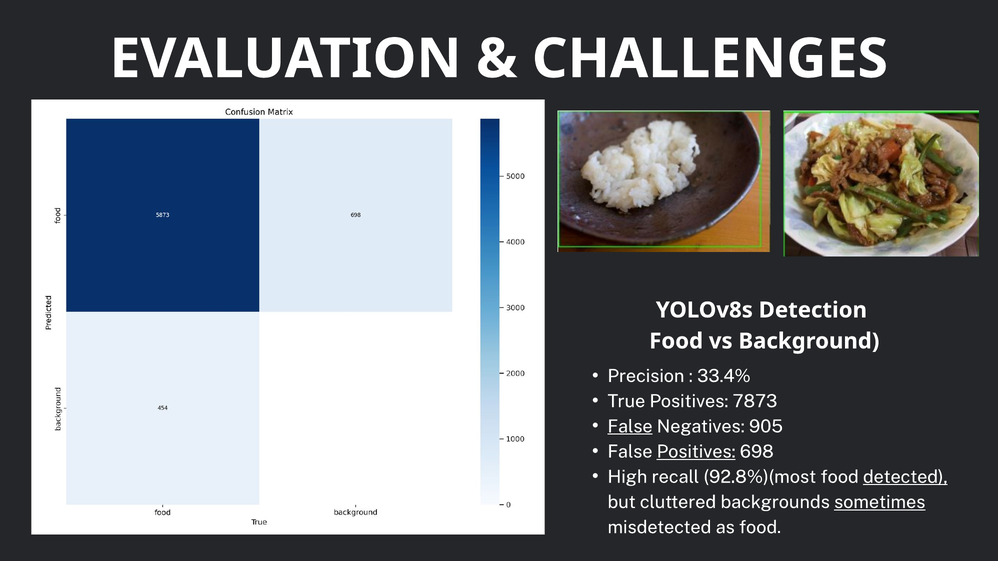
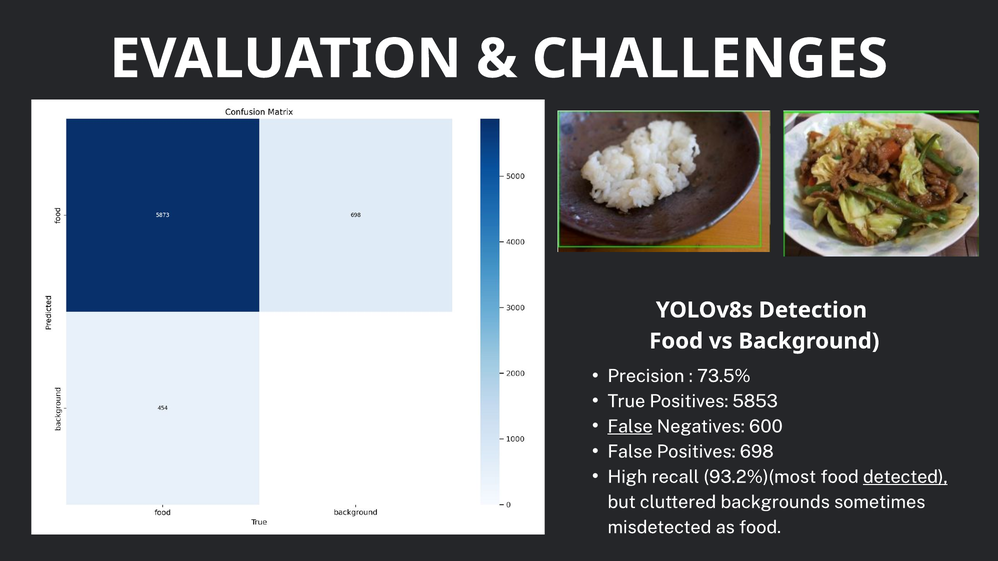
33.4%: 33.4% -> 73.5%
7873: 7873 -> 5853
905: 905 -> 600
Positives at (696, 452) underline: present -> none
92.8%)(most: 92.8%)(most -> 93.2%)(most
sometimes underline: present -> none
